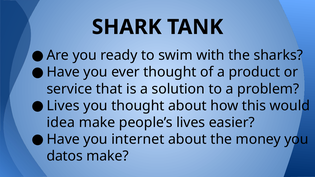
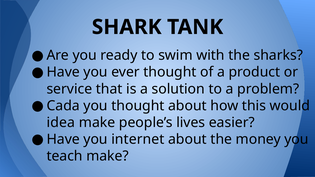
Lives at (63, 106): Lives -> Cada
datos: datos -> teach
